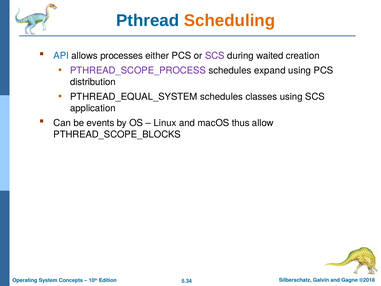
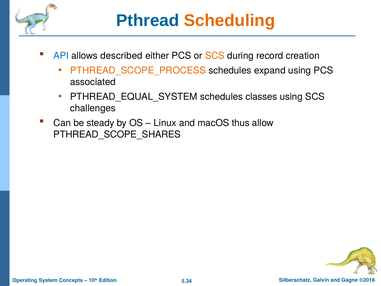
processes: processes -> described
SCS at (215, 56) colour: purple -> orange
waited: waited -> record
PTHREAD_SCOPE_PROCESS colour: purple -> orange
distribution: distribution -> associated
application: application -> challenges
events: events -> steady
PTHREAD_SCOPE_BLOCKS: PTHREAD_SCOPE_BLOCKS -> PTHREAD_SCOPE_SHARES
